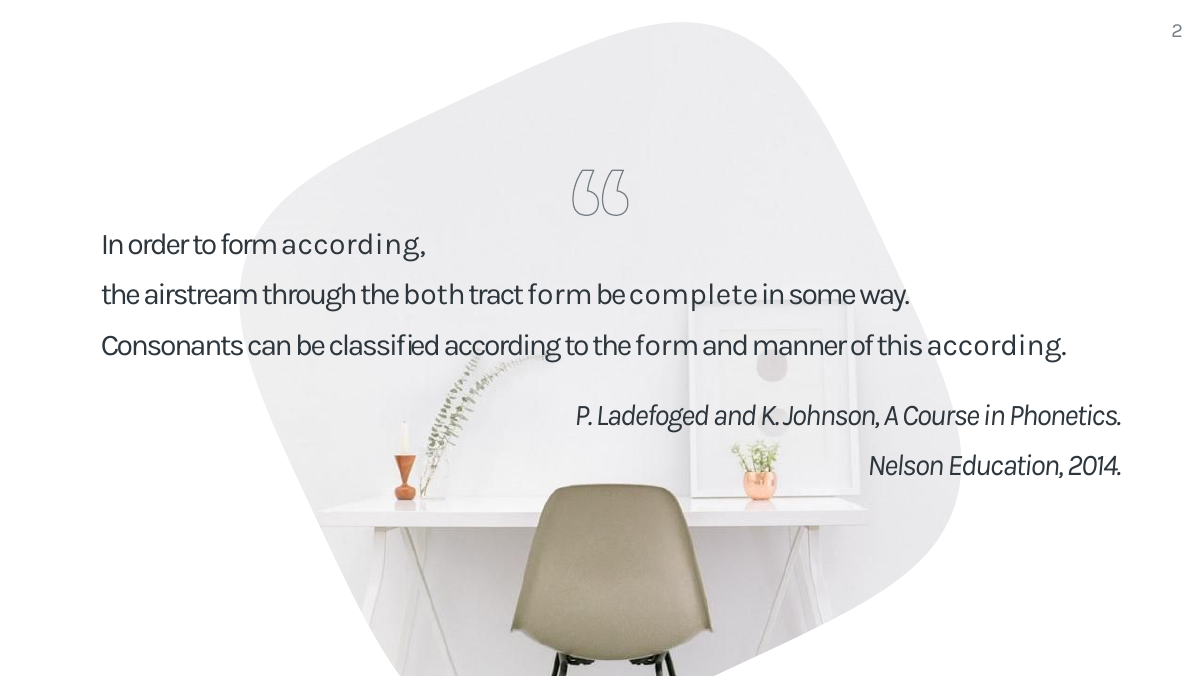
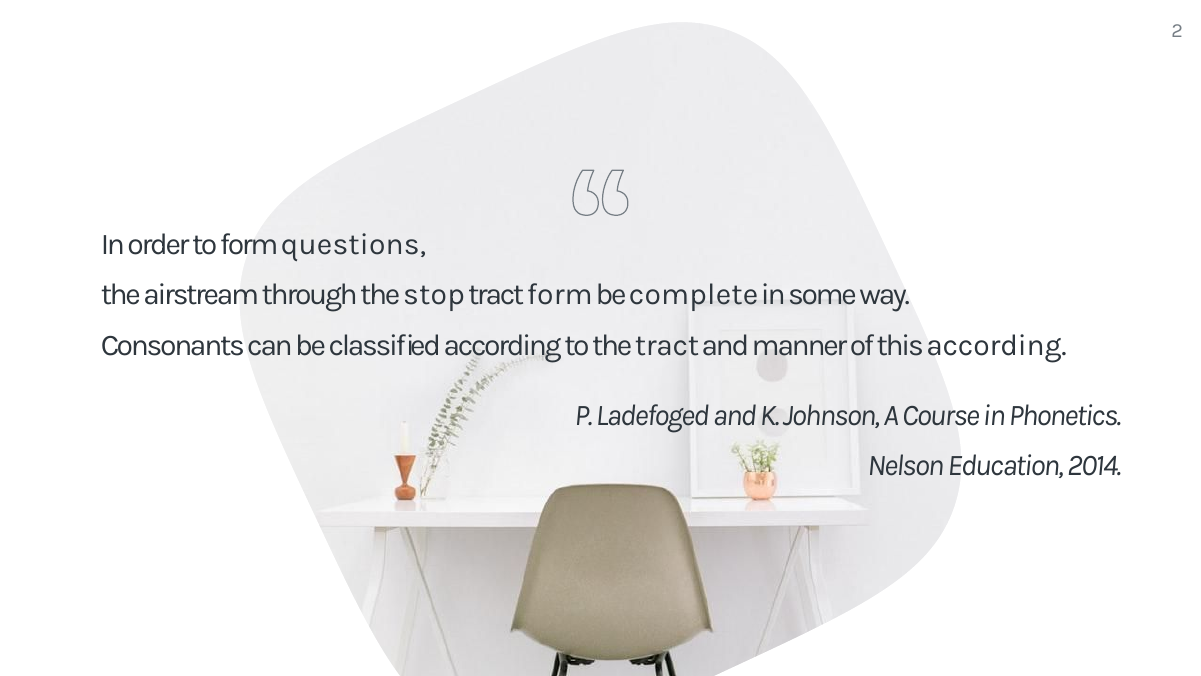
form according: according -> questions
both: both -> stop
the form: form -> tract
